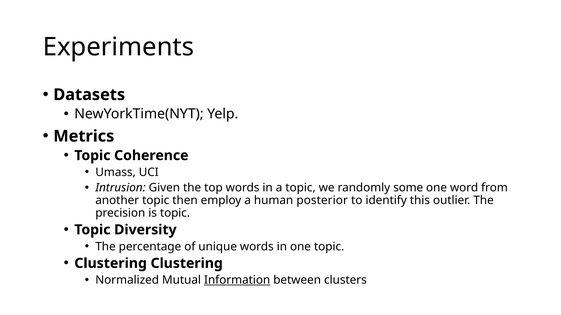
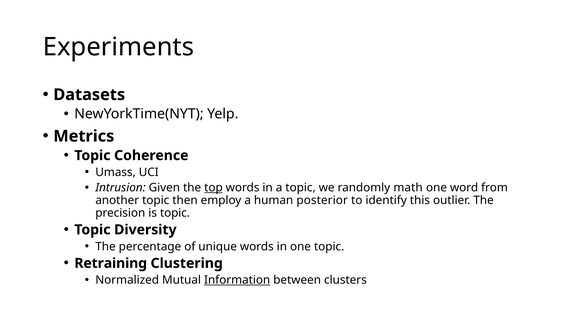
top underline: none -> present
some: some -> math
Clustering at (111, 264): Clustering -> Retraining
